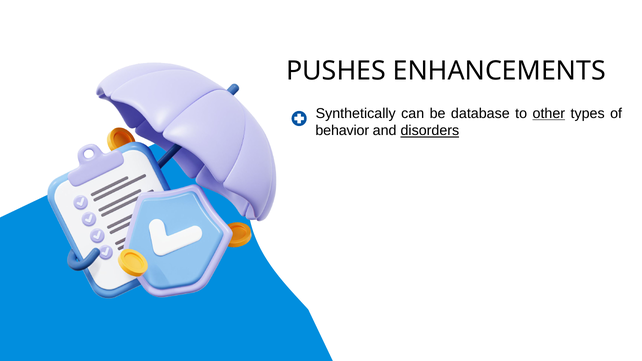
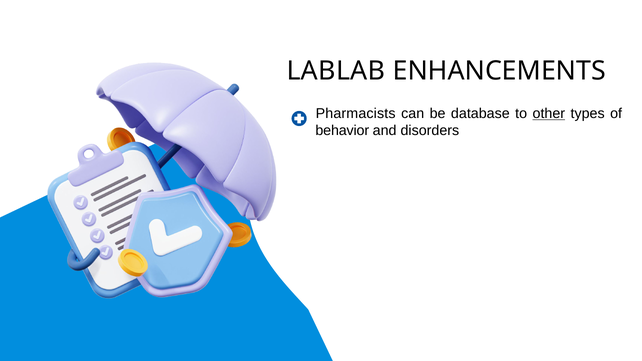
PUSHES: PUSHES -> LABLAB
Synthetically: Synthetically -> Pharmacists
disorders underline: present -> none
